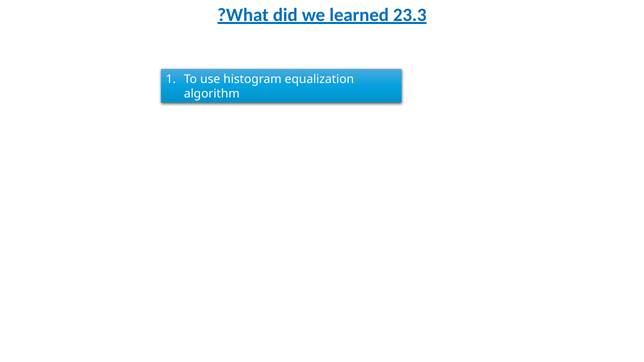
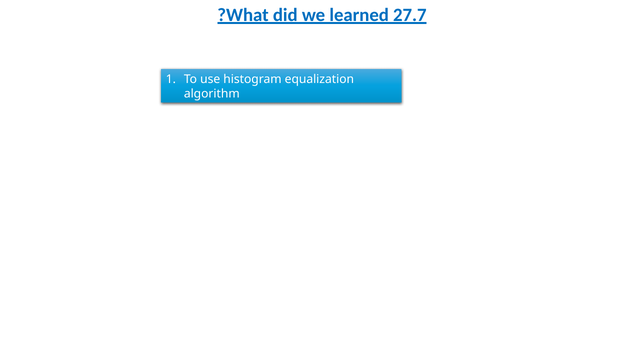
23.3: 23.3 -> 27.7
